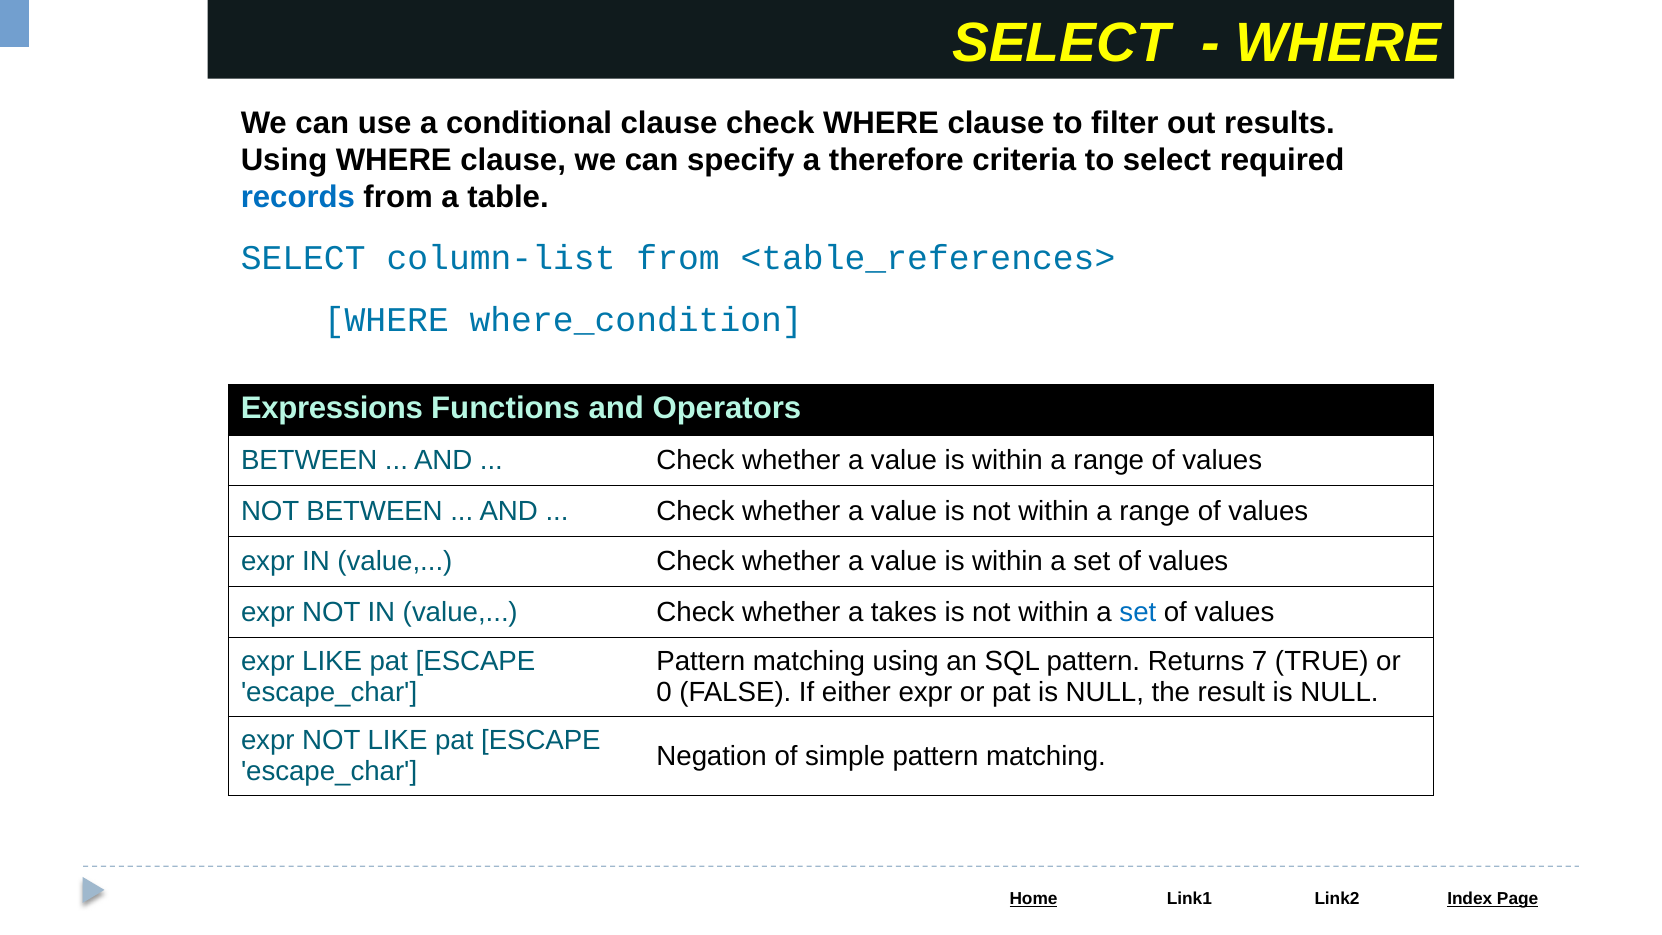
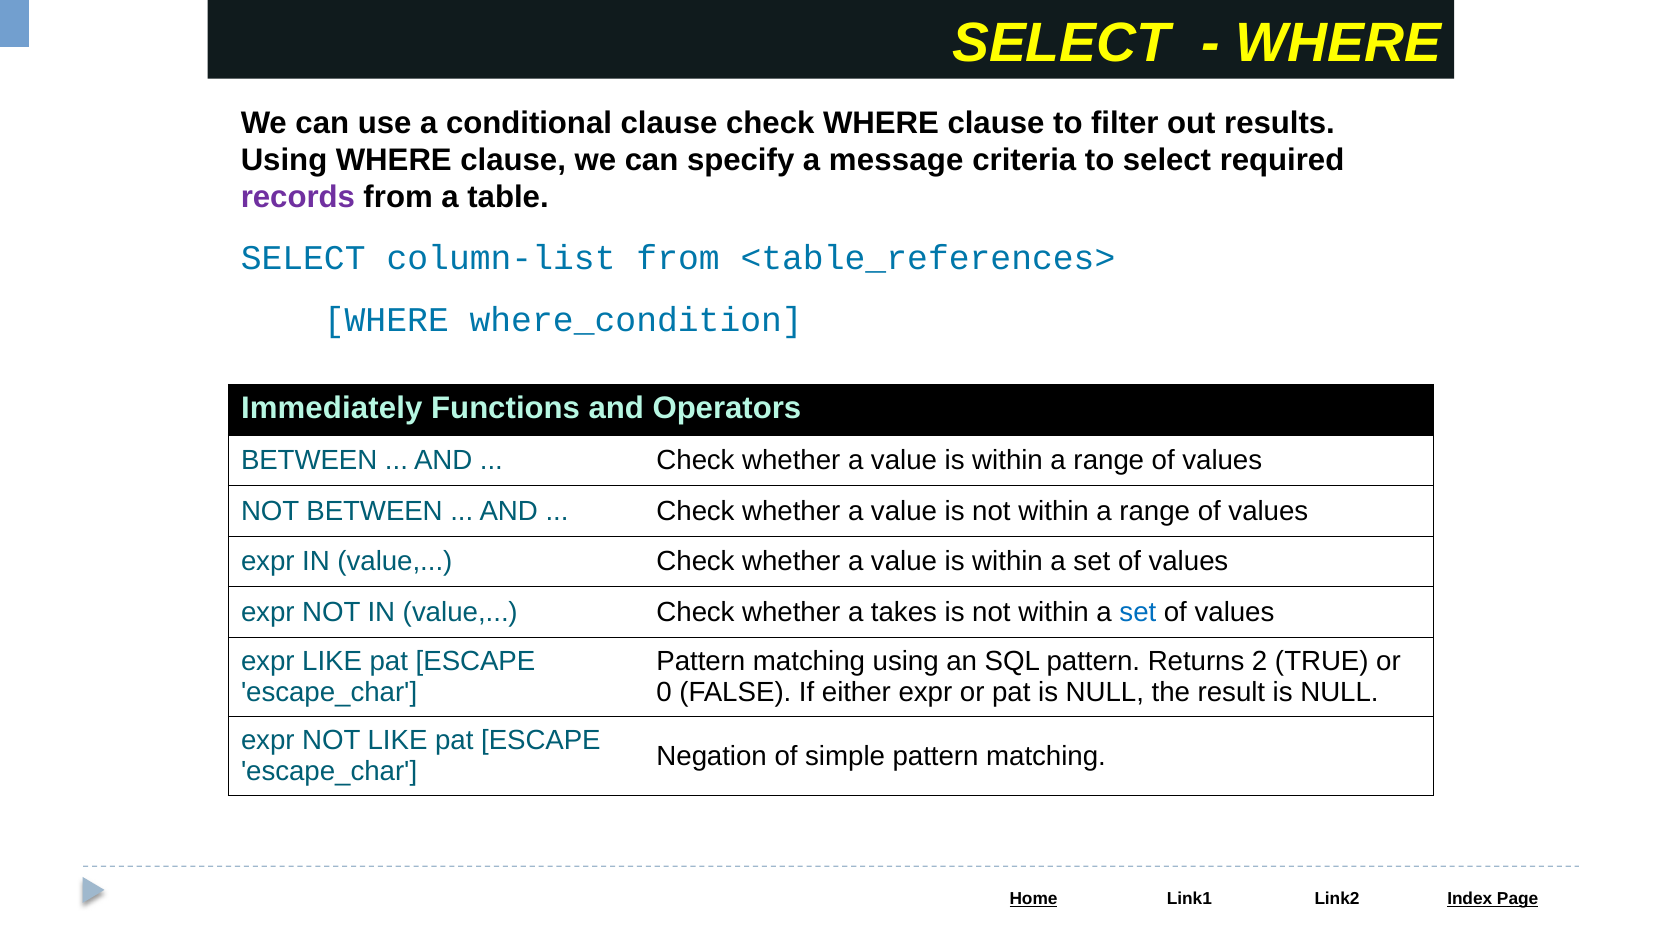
therefore: therefore -> message
records colour: blue -> purple
Expressions: Expressions -> Immediately
7: 7 -> 2
